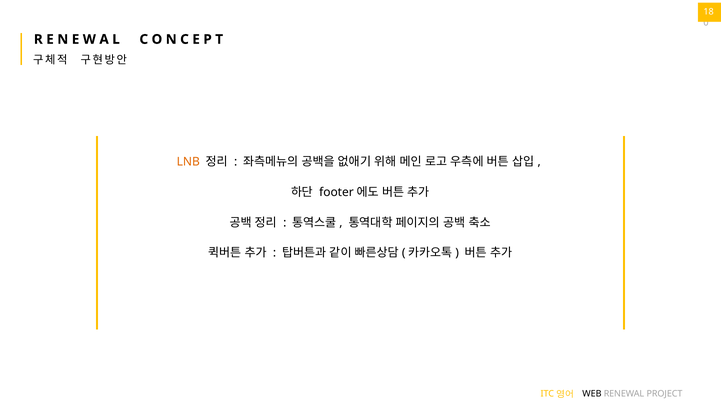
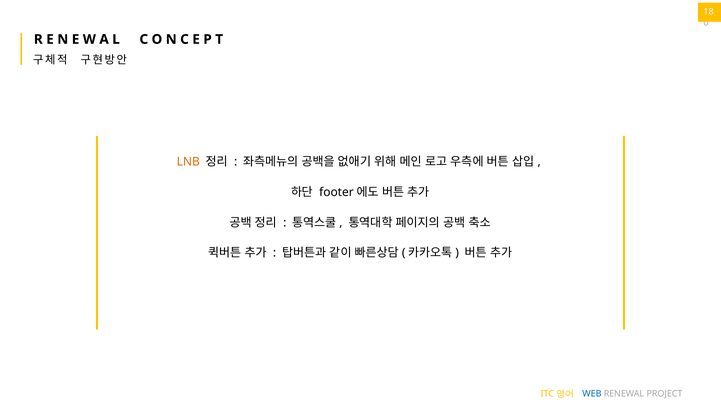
WEB colour: black -> blue
